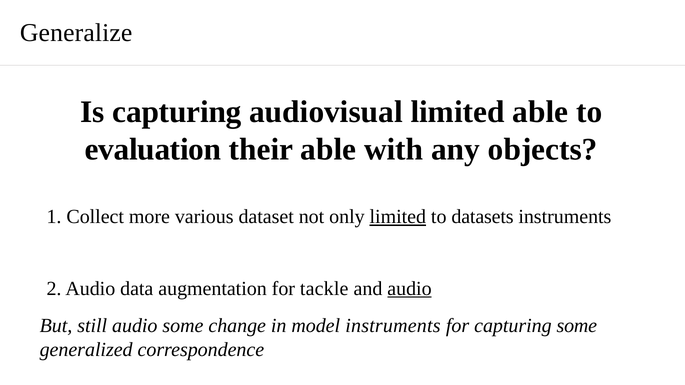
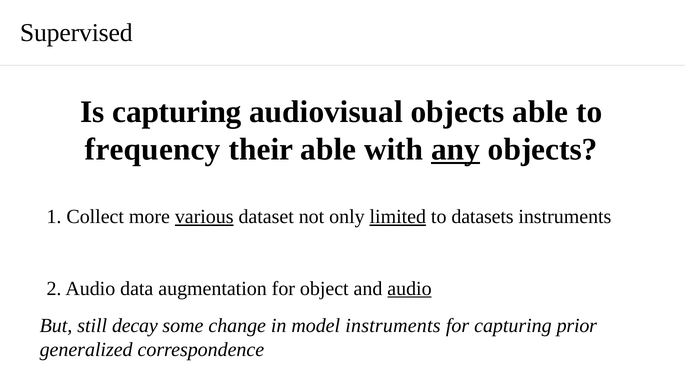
Generalize: Generalize -> Supervised
audiovisual limited: limited -> objects
evaluation: evaluation -> frequency
any underline: none -> present
various underline: none -> present
tackle: tackle -> object
still audio: audio -> decay
capturing some: some -> prior
